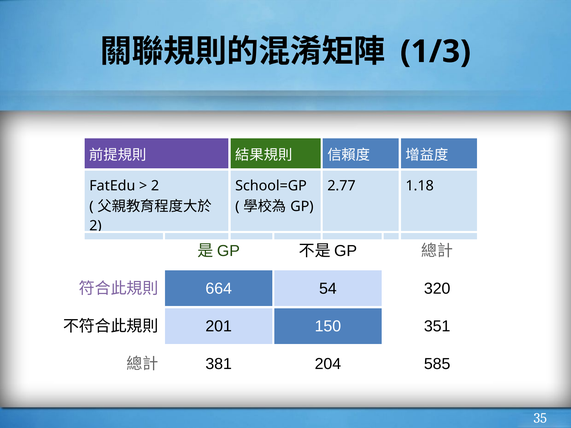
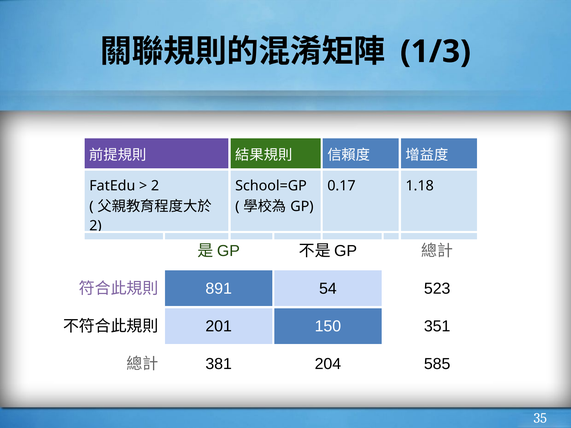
2.77: 2.77 -> 0.17
664: 664 -> 891
320: 320 -> 523
